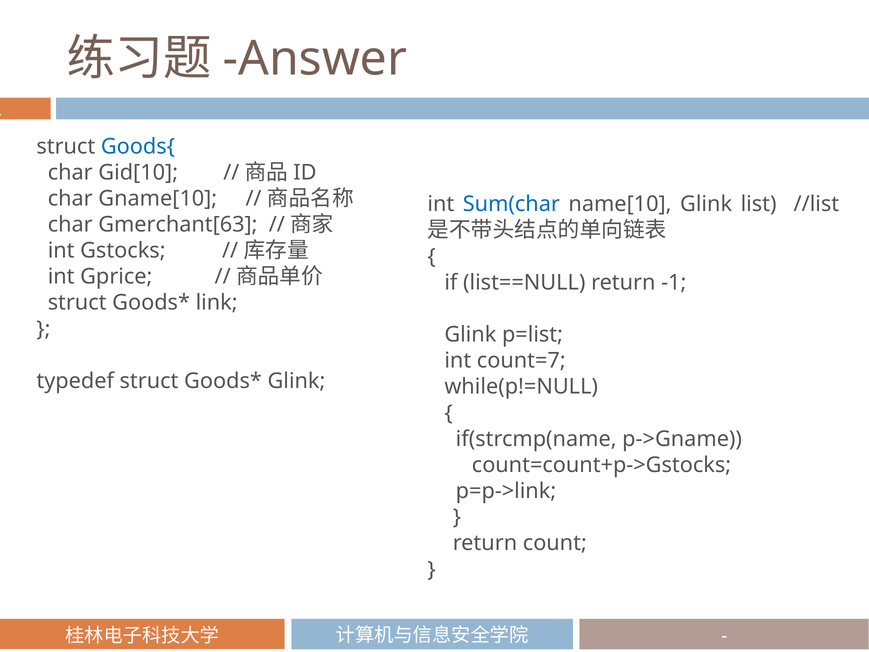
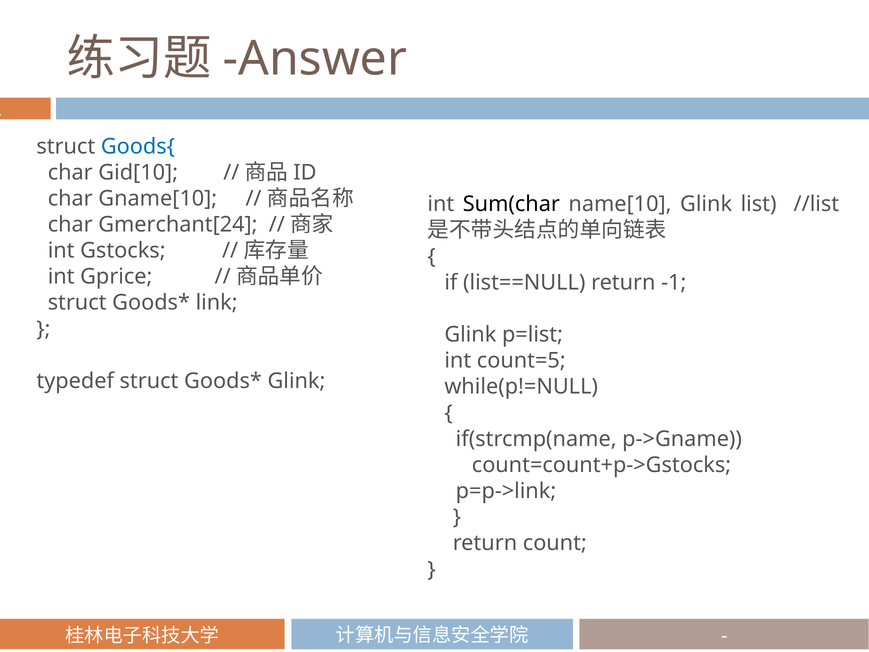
Sum(char colour: blue -> black
Gmerchant[63: Gmerchant[63 -> Gmerchant[24
count=7: count=7 -> count=5
